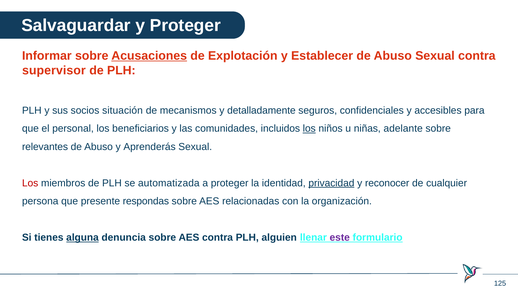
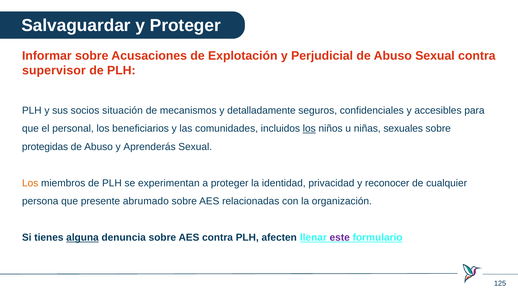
Acusaciones underline: present -> none
Establecer: Establecer -> Perjudicial
adelante: adelante -> sexuales
relevantes: relevantes -> protegidas
Los at (30, 183) colour: red -> orange
automatizada: automatizada -> experimentan
privacidad underline: present -> none
respondas: respondas -> abrumado
alguien: alguien -> afecten
